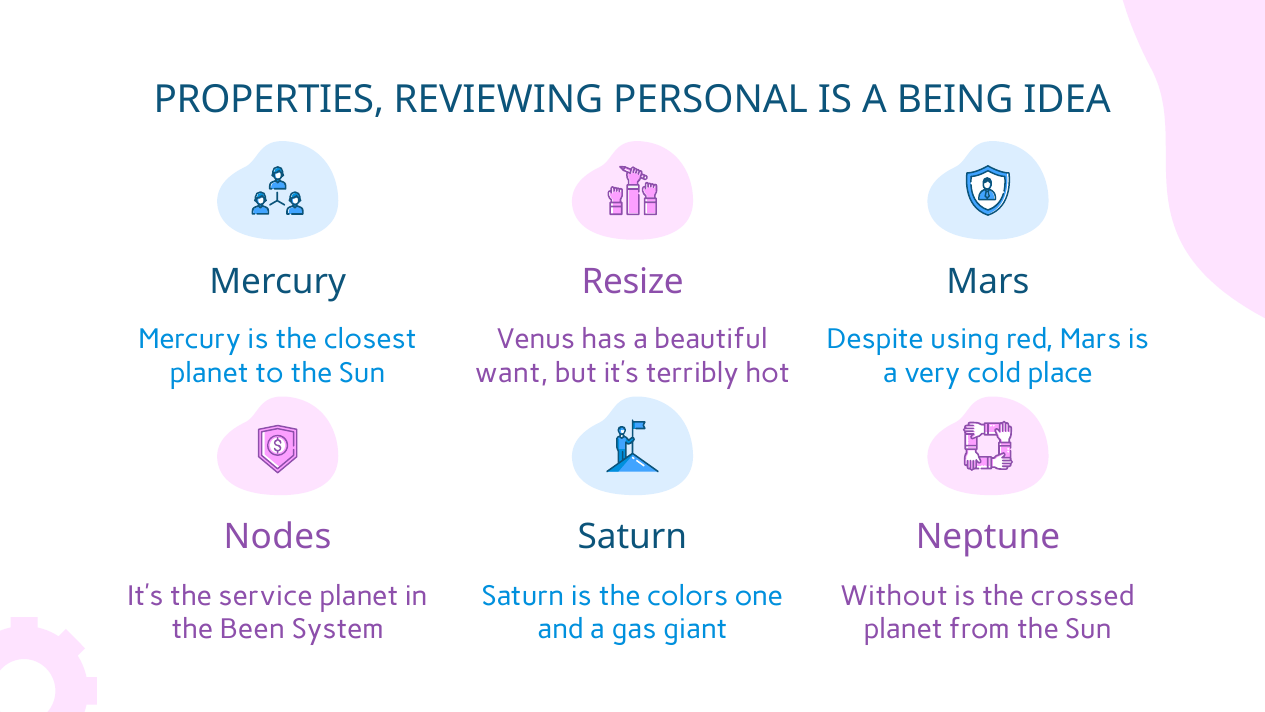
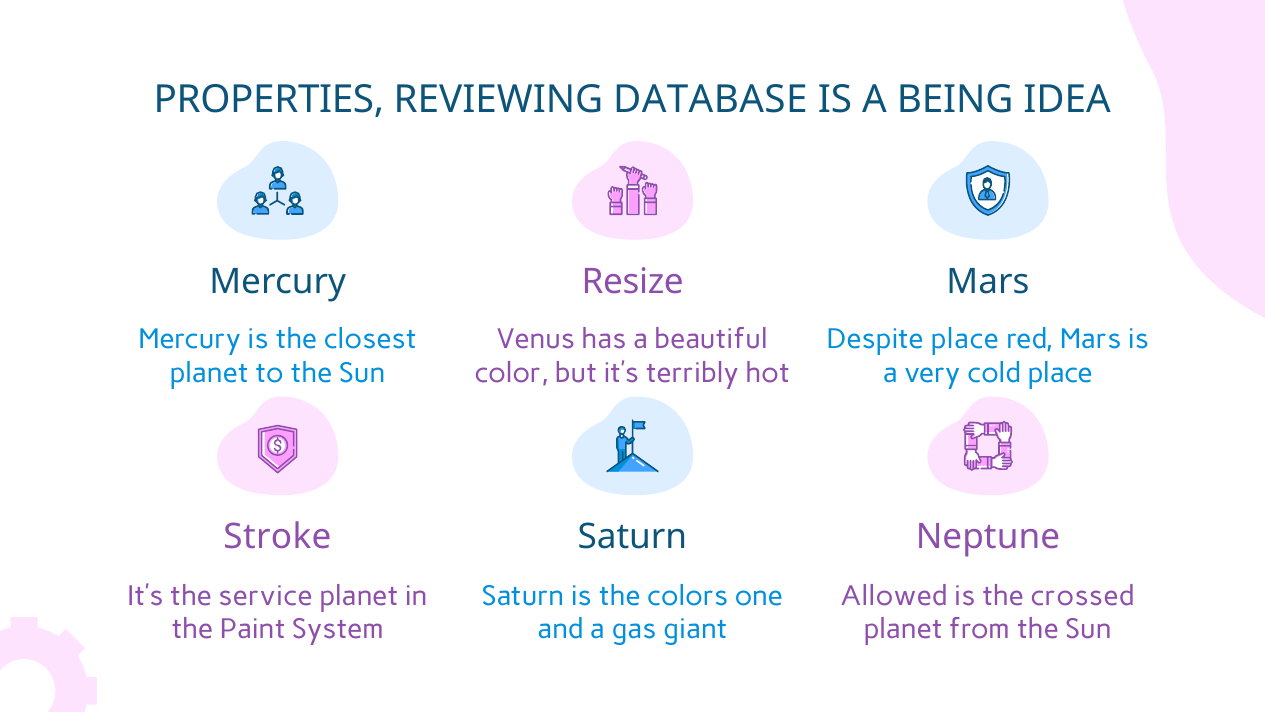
PERSONAL: PERSONAL -> DATABASE
Despite using: using -> place
want: want -> color
Nodes: Nodes -> Stroke
Without: Without -> Allowed
Been: Been -> Paint
